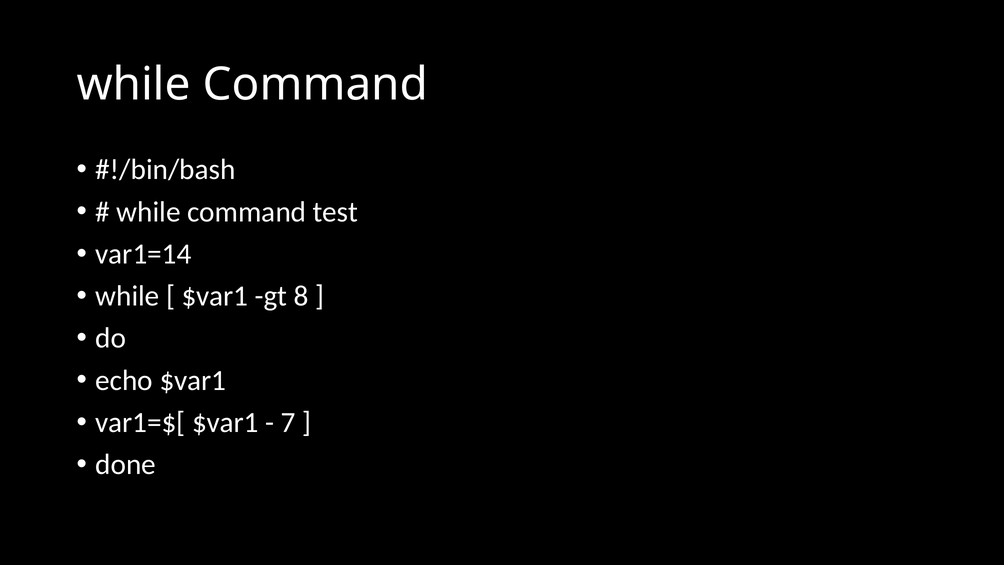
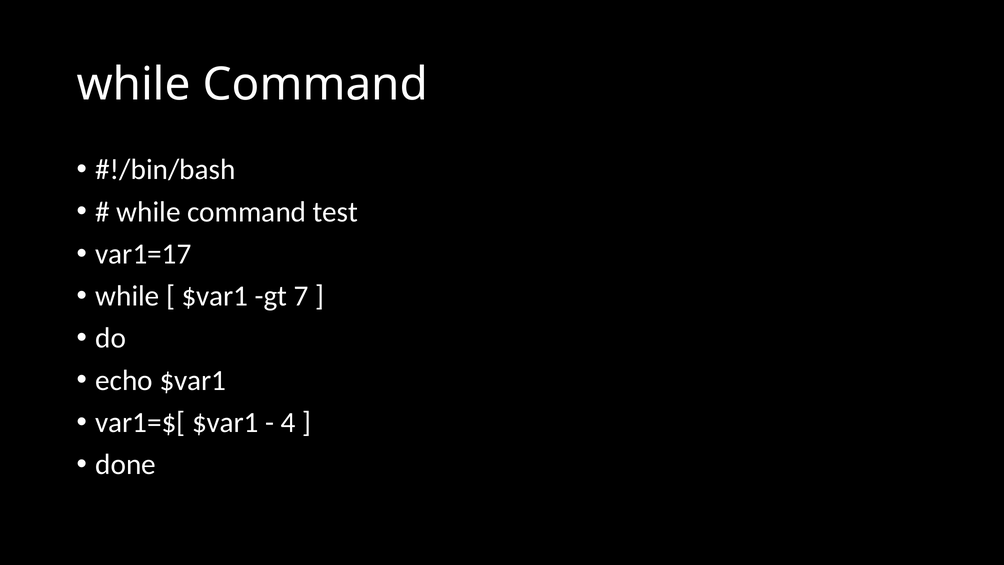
var1=14: var1=14 -> var1=17
8: 8 -> 7
7: 7 -> 4
